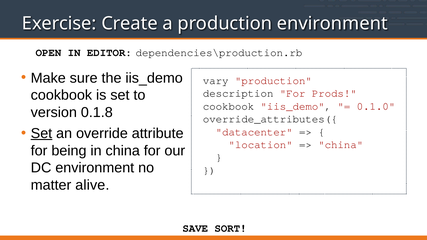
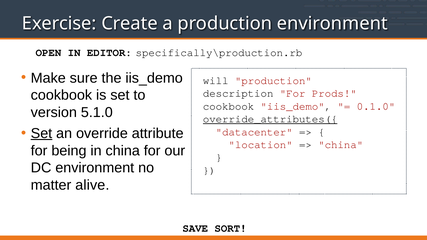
dependencies\production.rb: dependencies\production.rb -> specifically\production.rb
vary: vary -> will
0.1.8: 0.1.8 -> 5.1.0
override_attributes({ underline: none -> present
